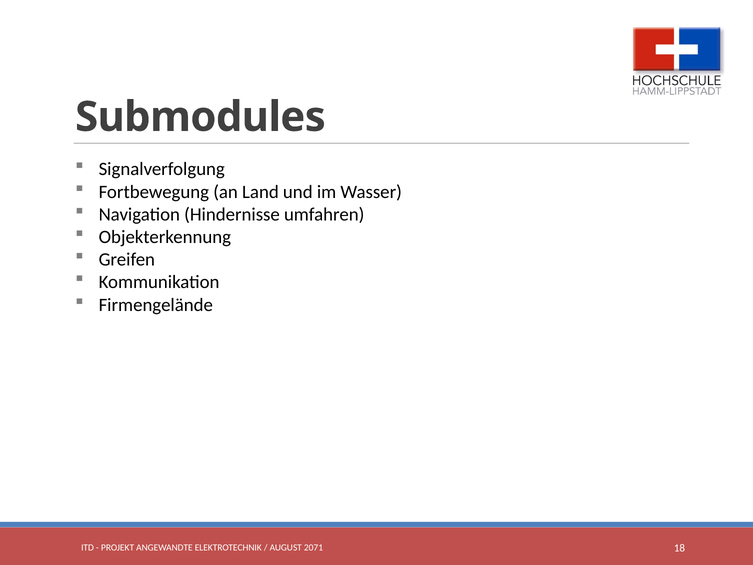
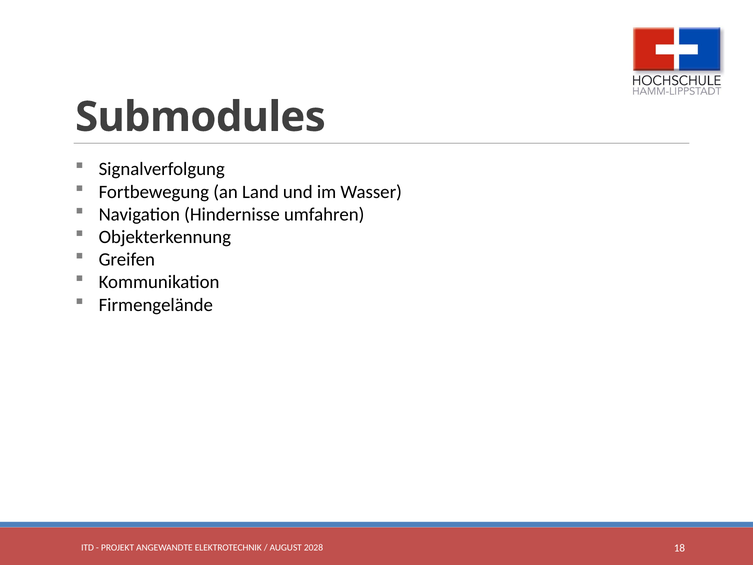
2071: 2071 -> 2028
